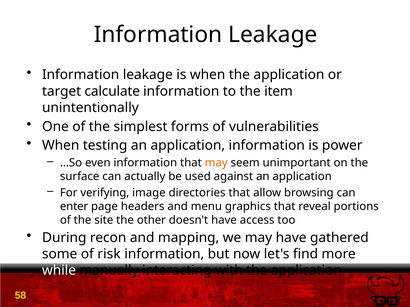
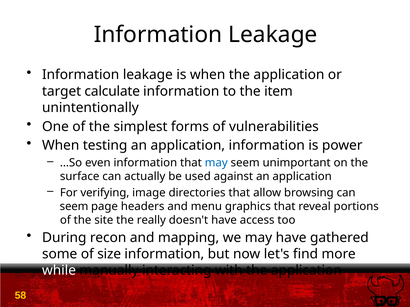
may at (216, 163) colour: orange -> blue
enter at (74, 207): enter -> seem
other: other -> really
risk: risk -> size
